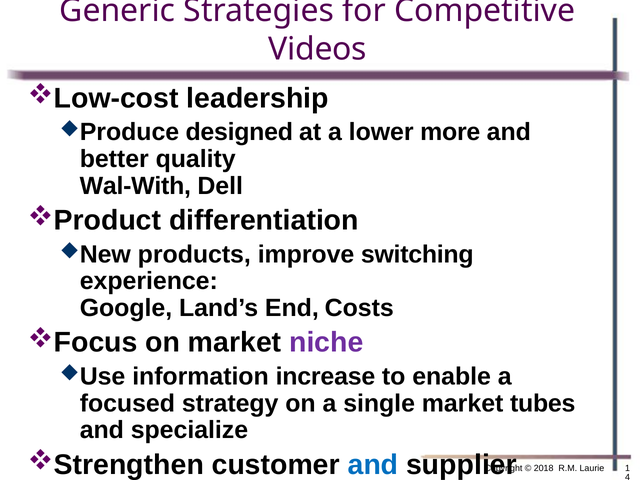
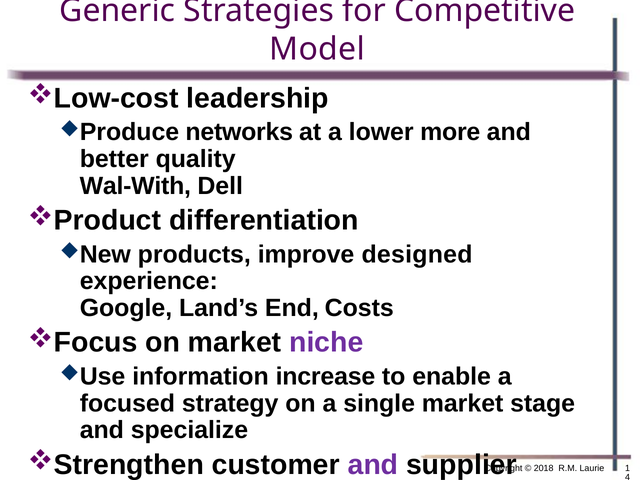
Videos: Videos -> Model
designed: designed -> networks
improve switching: switching -> designed
tubes: tubes -> stage
and at (373, 465) colour: blue -> purple
